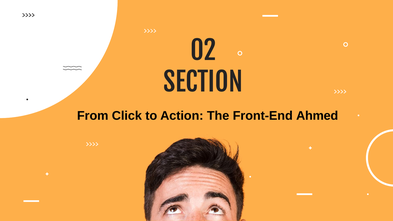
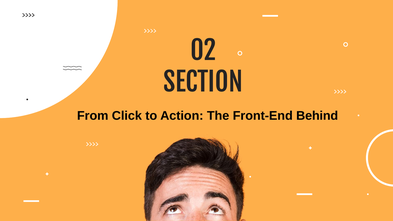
Ahmed: Ahmed -> Behind
